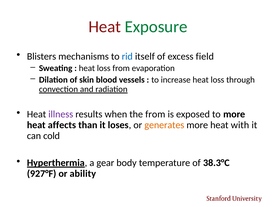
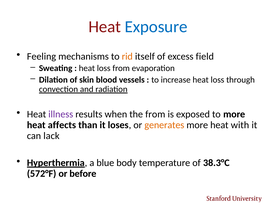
Exposure colour: green -> blue
Blisters: Blisters -> Feeling
rid colour: blue -> orange
cold: cold -> lack
gear: gear -> blue
927°F: 927°F -> 572°F
ability: ability -> before
